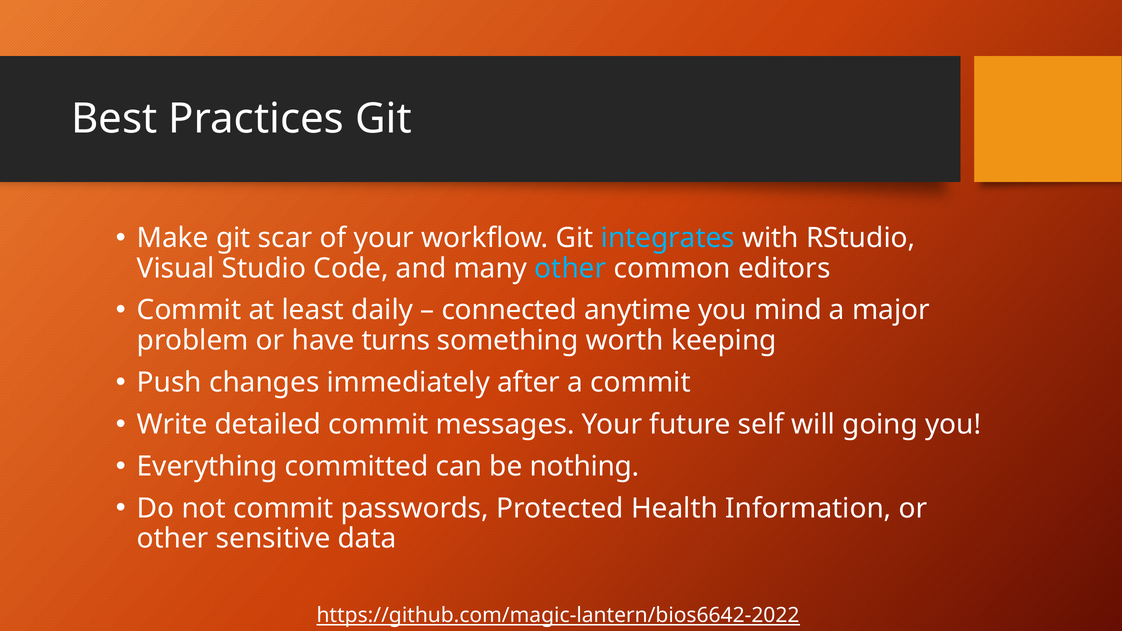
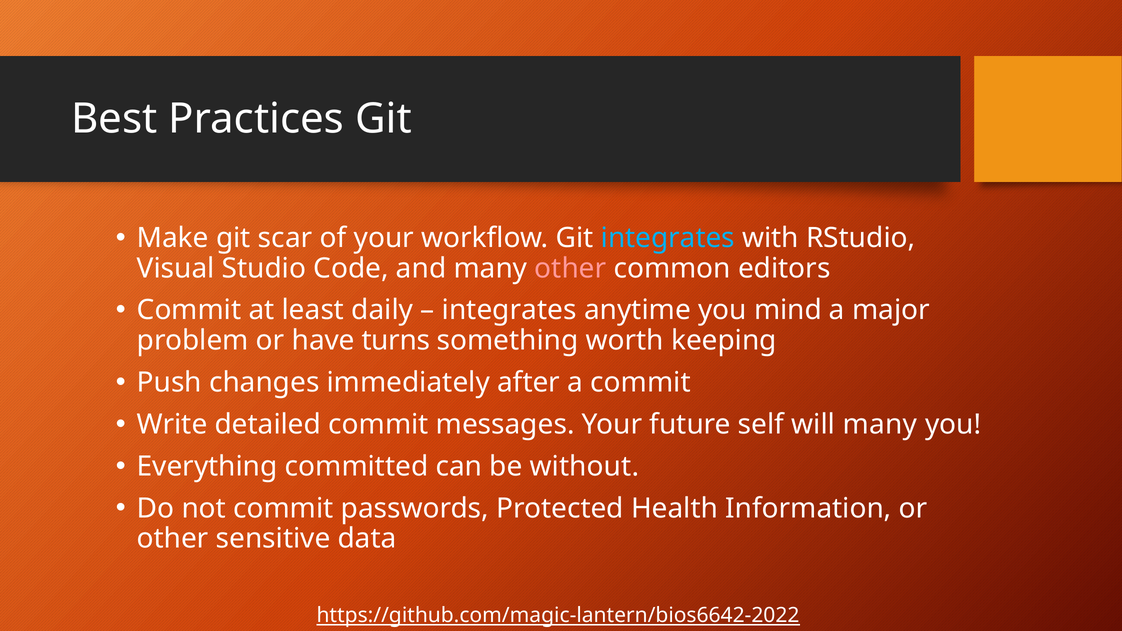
other at (570, 268) colour: light blue -> pink
connected at (509, 310): connected -> integrates
will going: going -> many
nothing: nothing -> without
